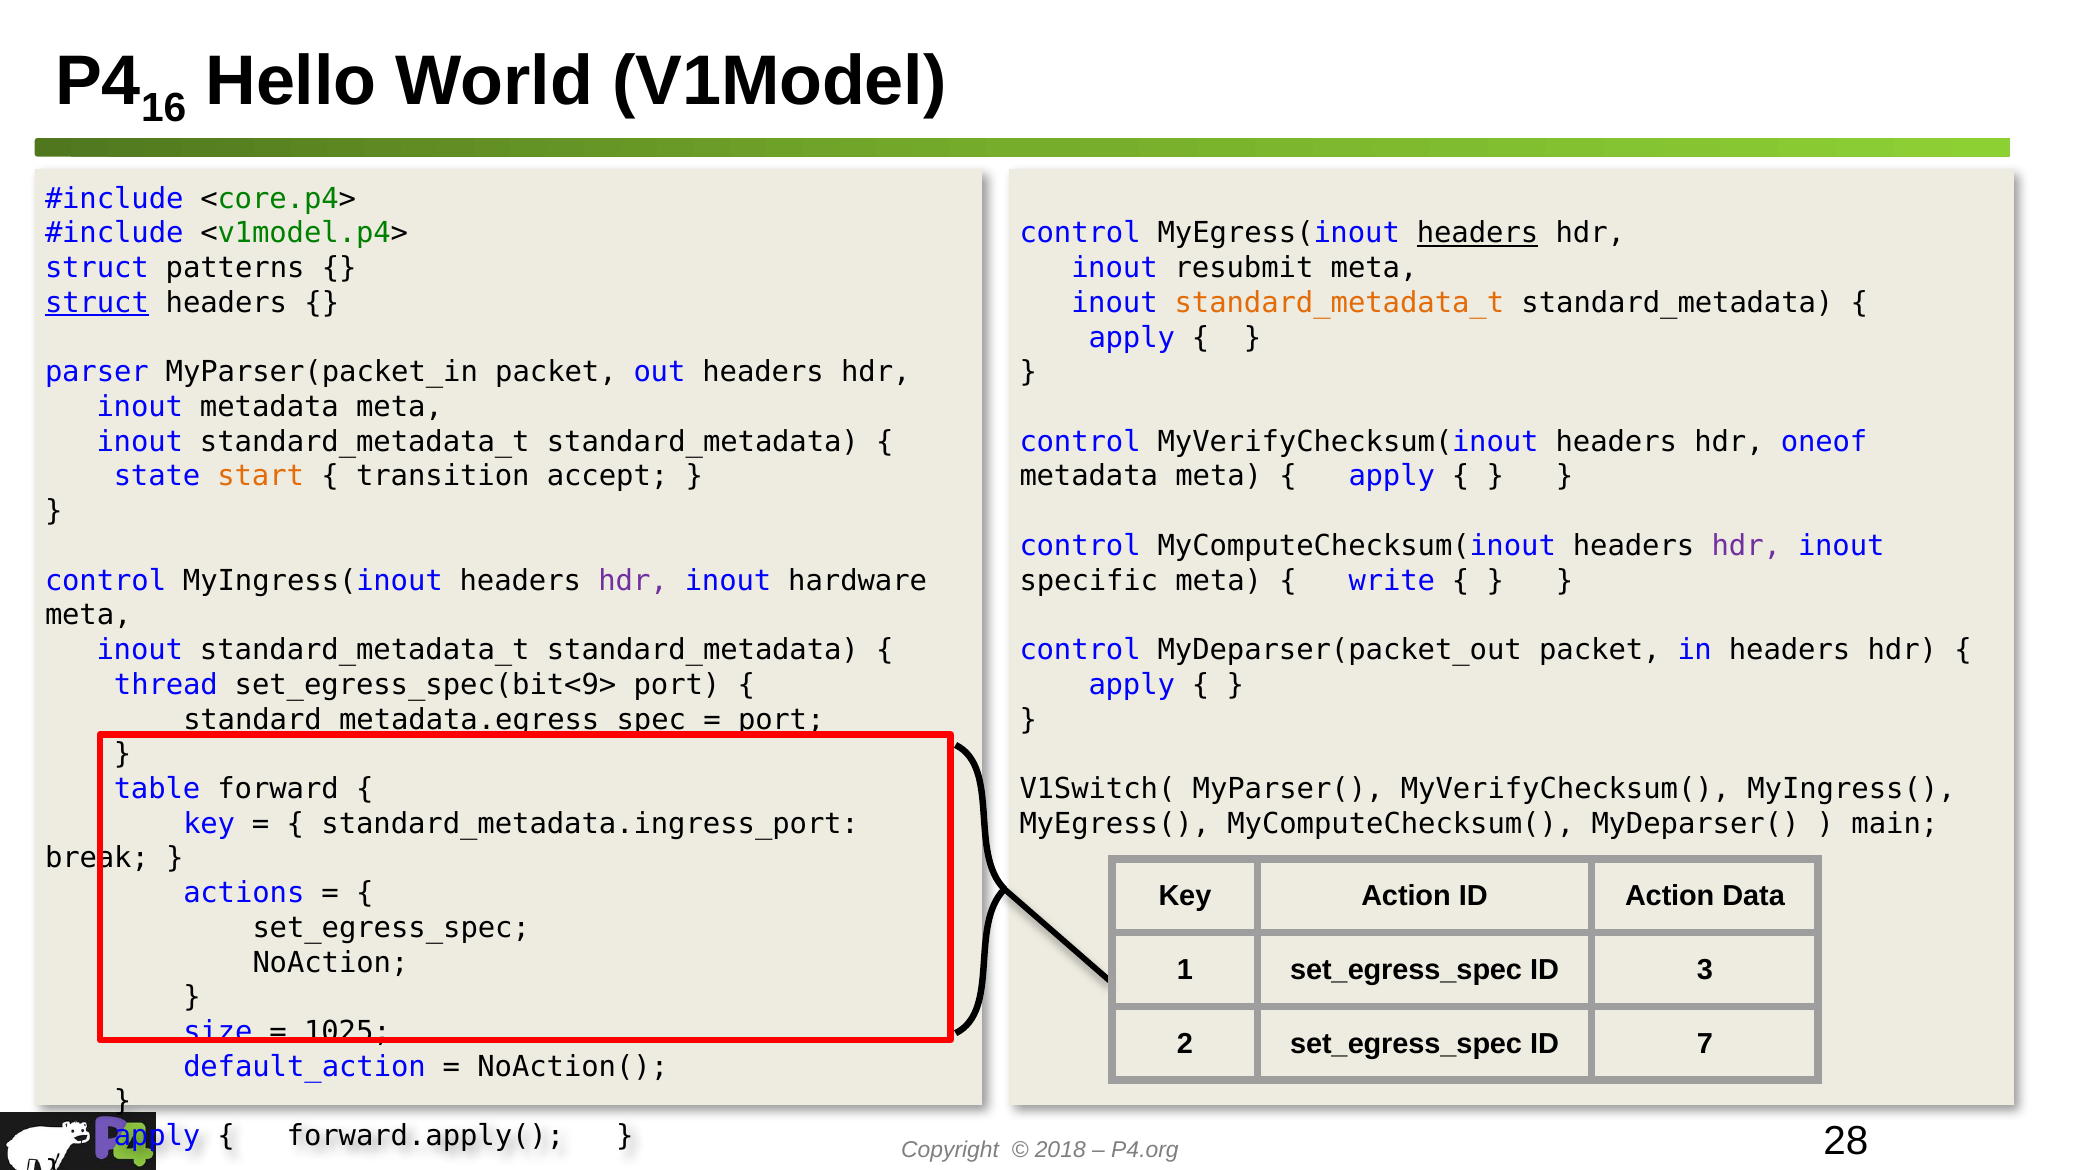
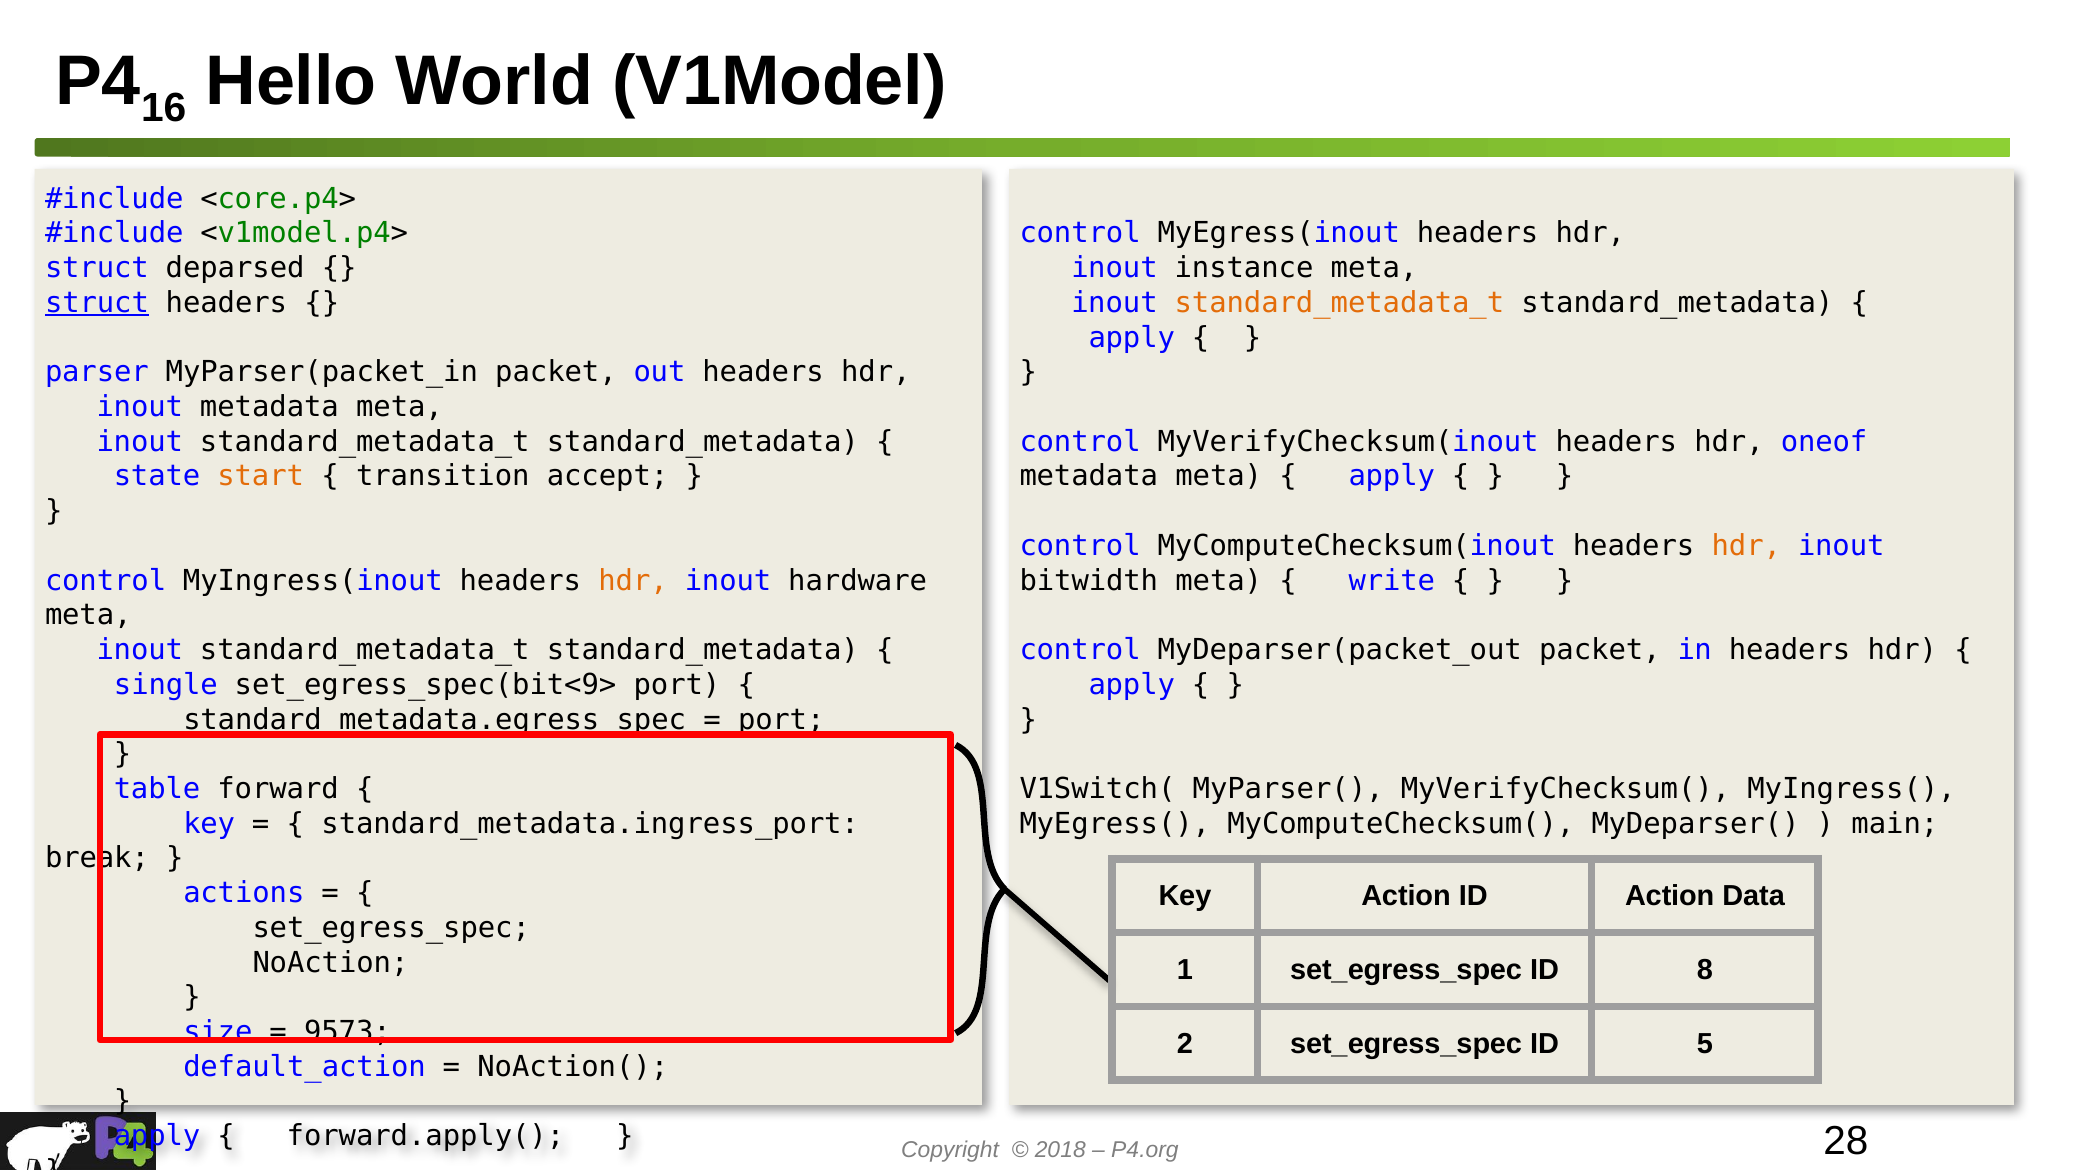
headers at (1478, 233) underline: present -> none
patterns: patterns -> deparsed
resubmit: resubmit -> instance
hdr at (1746, 546) colour: purple -> orange
hdr at (633, 581) colour: purple -> orange
specific: specific -> bitwidth
thread: thread -> single
3: 3 -> 8
1025: 1025 -> 9573
7: 7 -> 5
